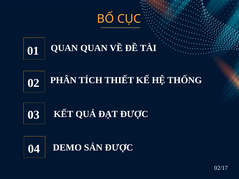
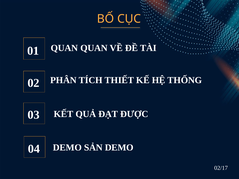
SẢN ĐƯỢC: ĐƯỢC -> DEMO
